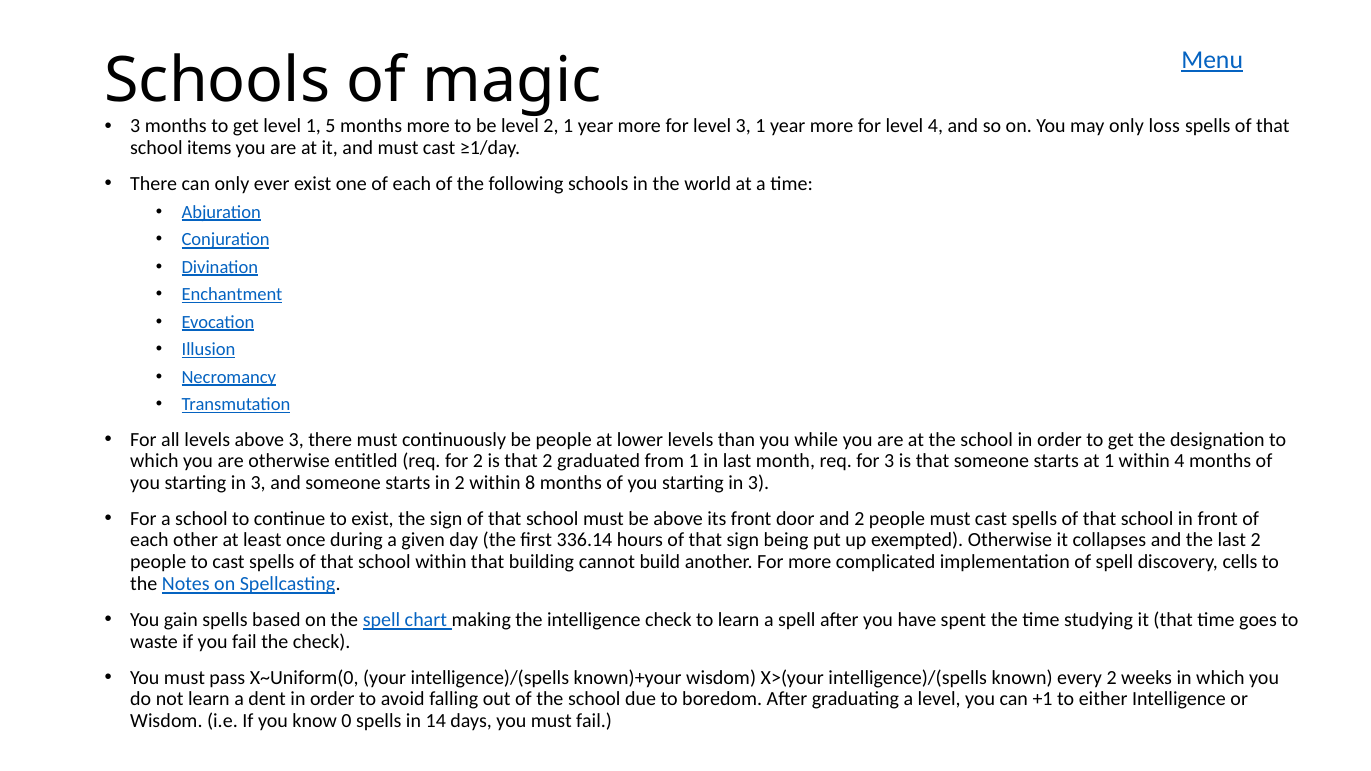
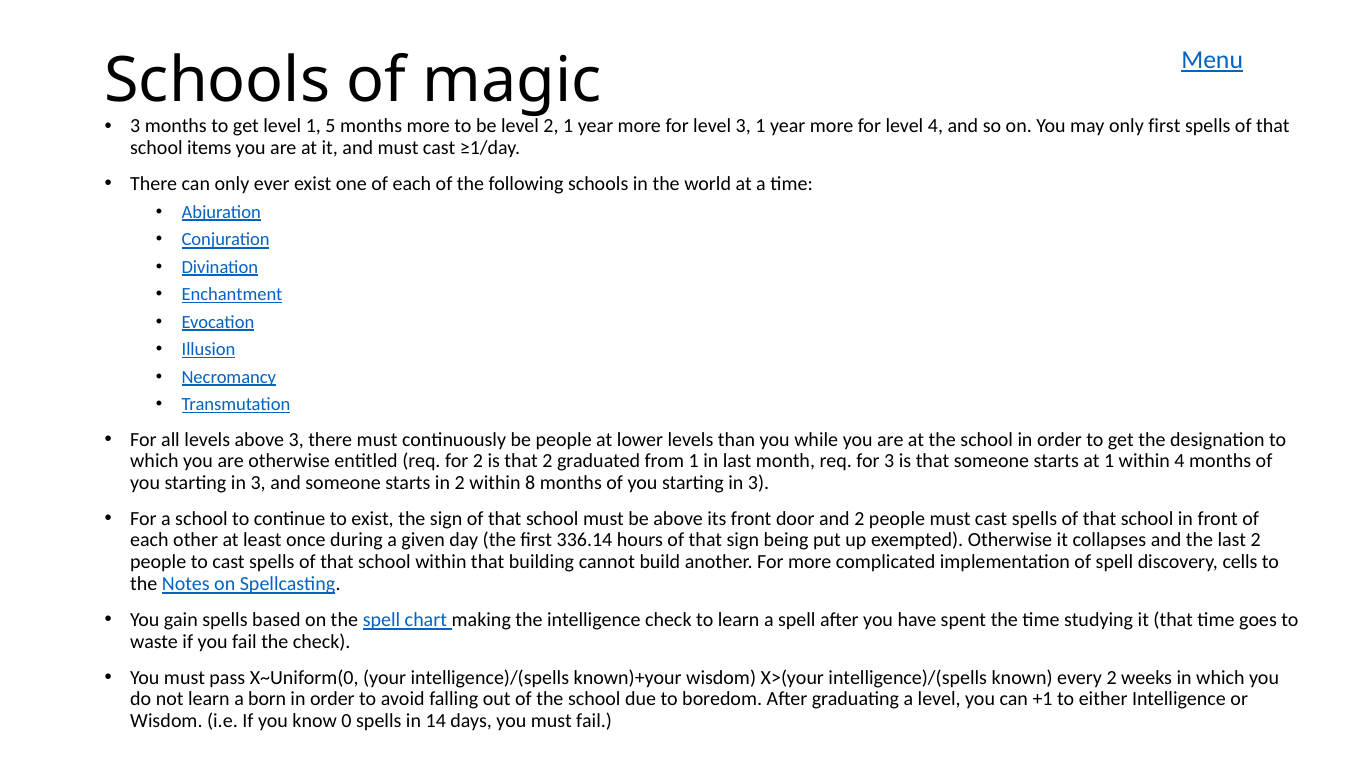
only loss: loss -> first
dent: dent -> born
